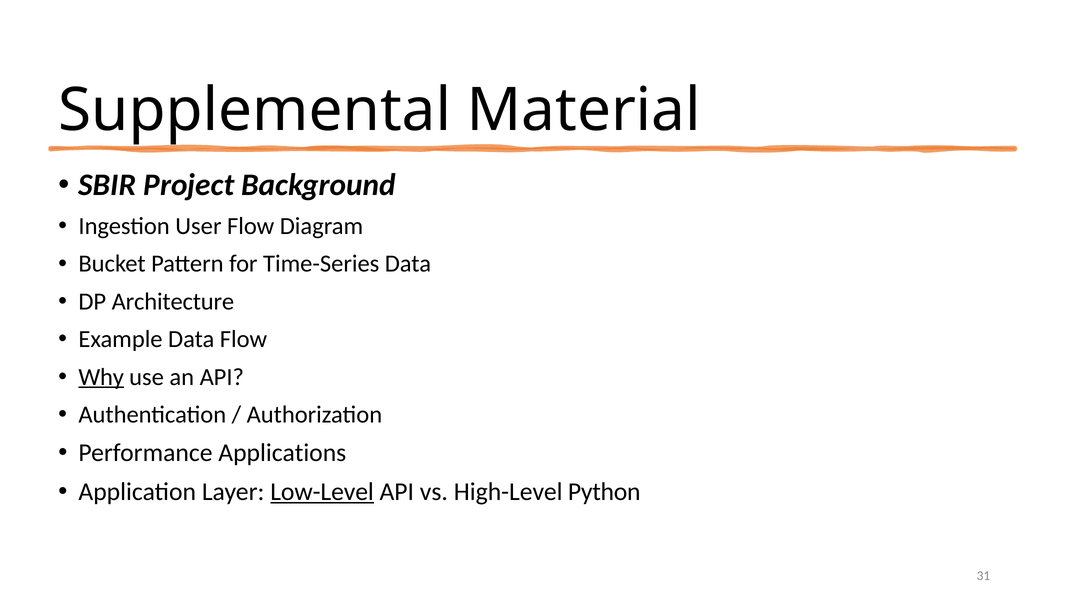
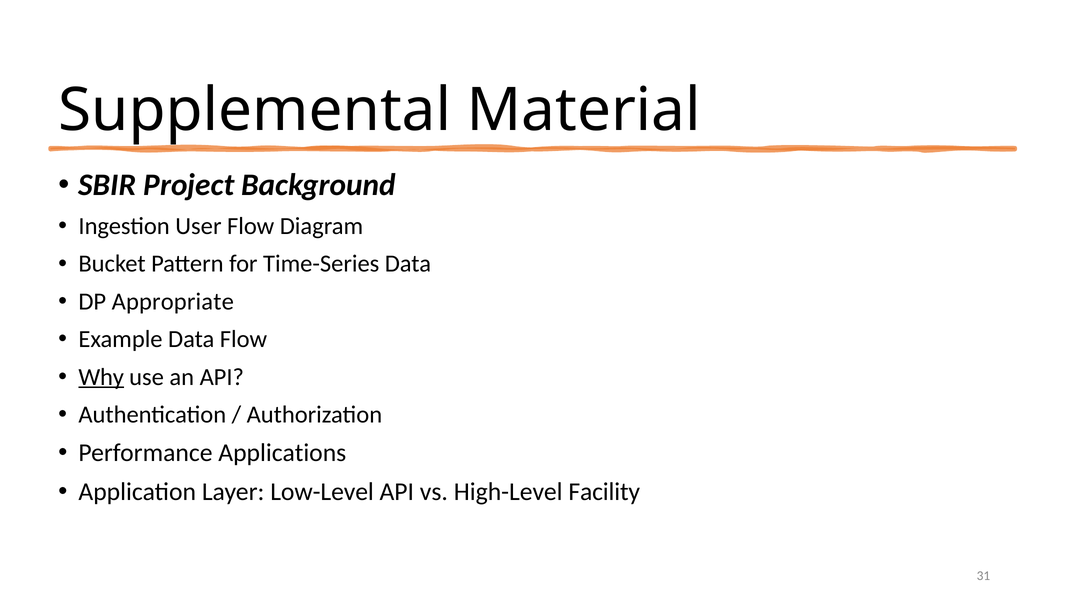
Architecture: Architecture -> Appropriate
Low-Level underline: present -> none
Python: Python -> Facility
